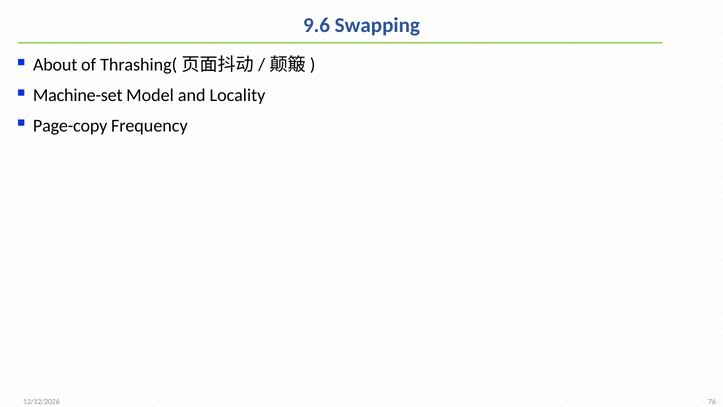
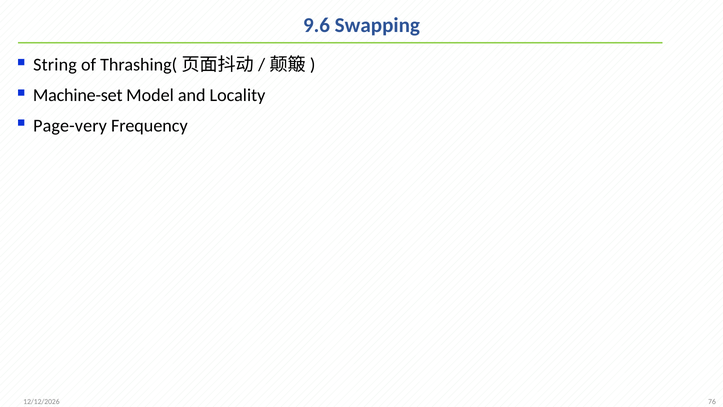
About: About -> String
Page-copy: Page-copy -> Page-very
